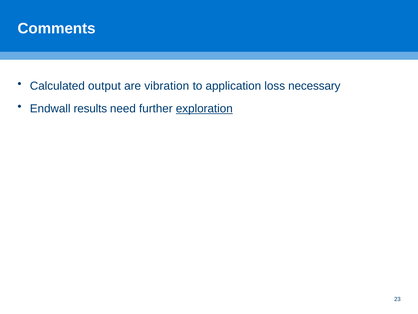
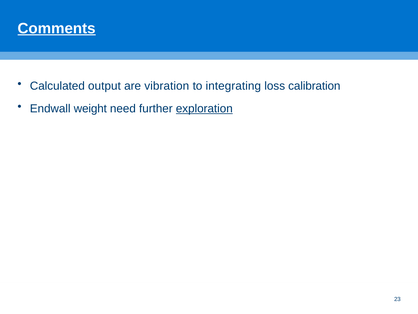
Comments underline: none -> present
application: application -> integrating
necessary: necessary -> calibration
results: results -> weight
